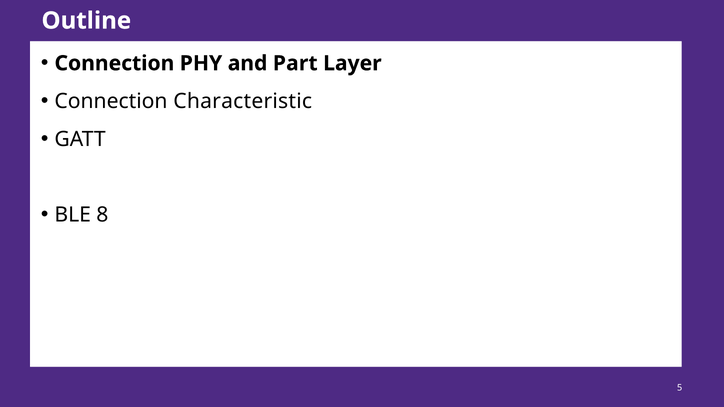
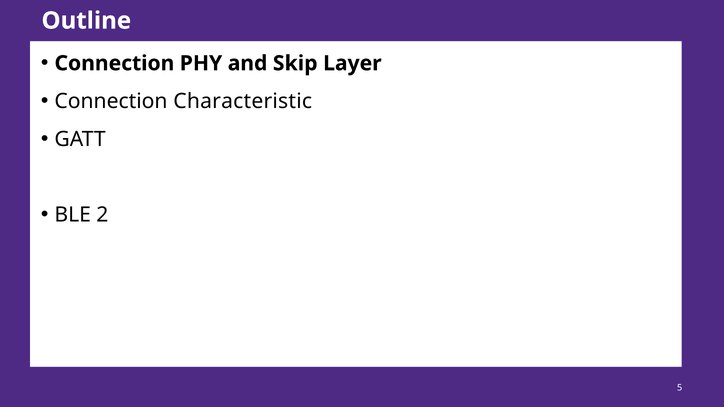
Part: Part -> Skip
8: 8 -> 2
